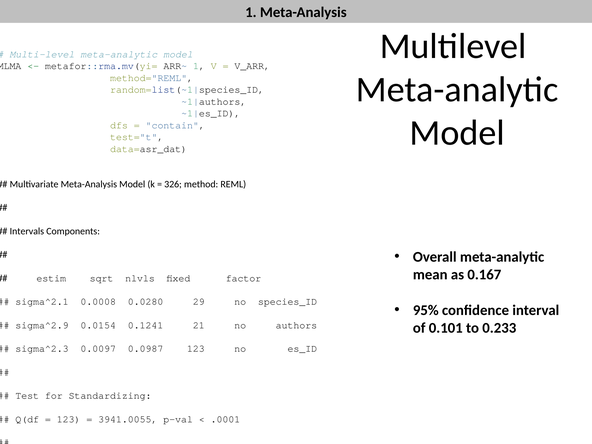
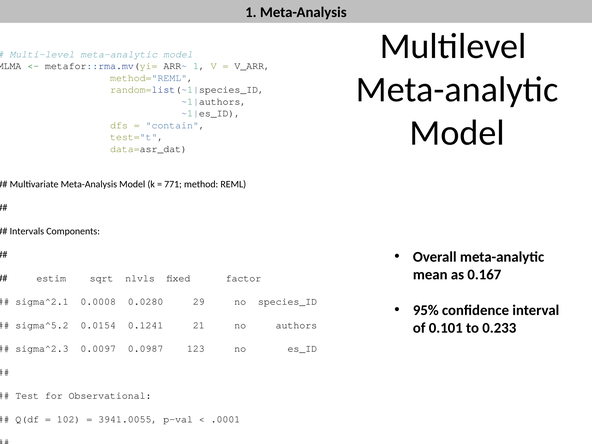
326: 326 -> 771
sigma^2.9: sigma^2.9 -> sigma^5.2
Standardizing: Standardizing -> Observational
123 at (69, 419): 123 -> 102
